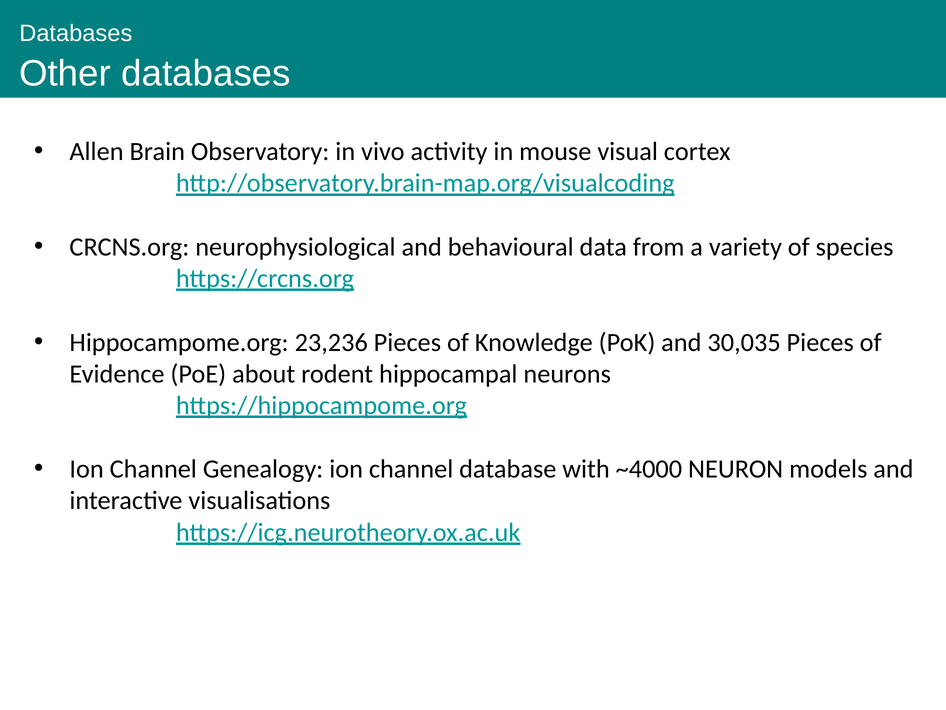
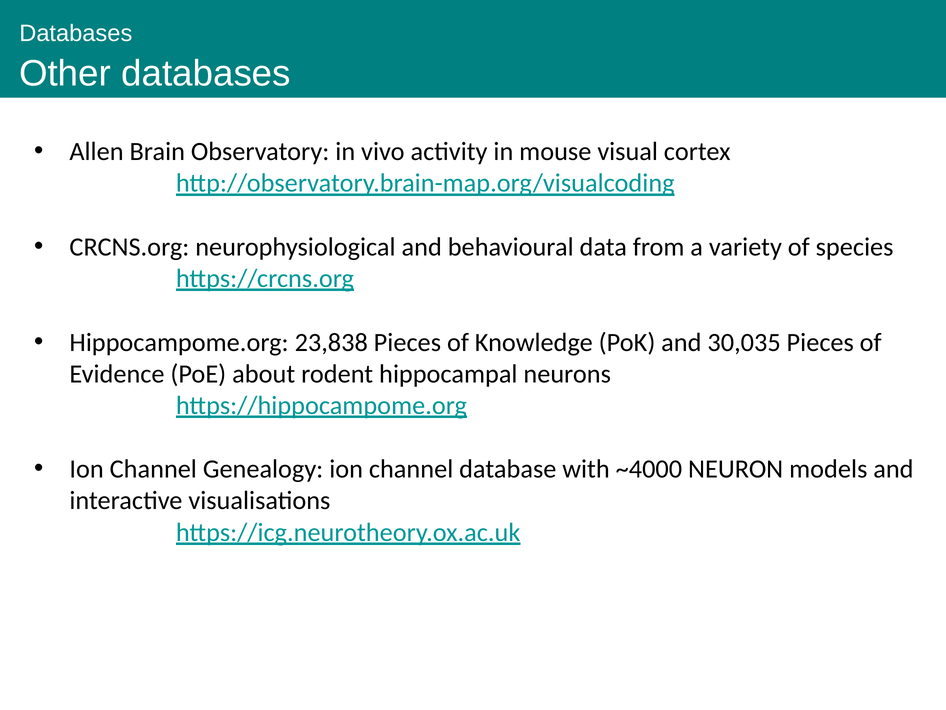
23,236: 23,236 -> 23,838
